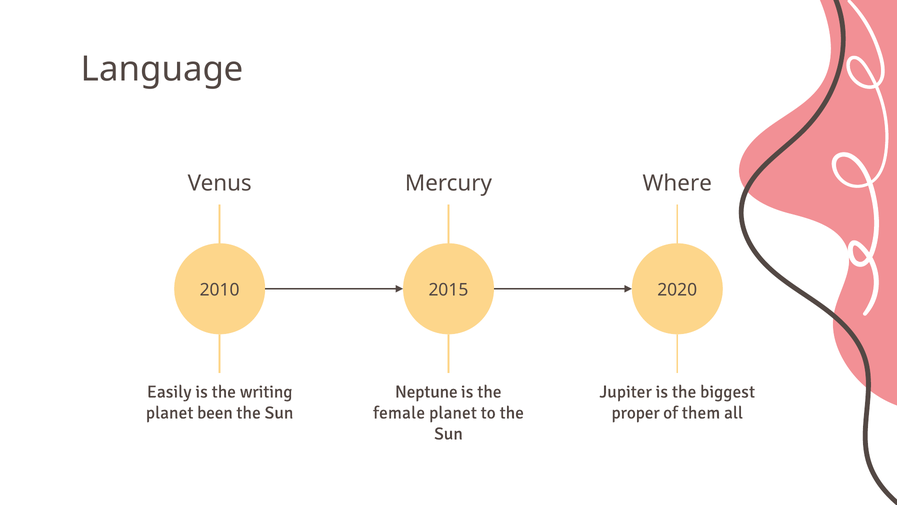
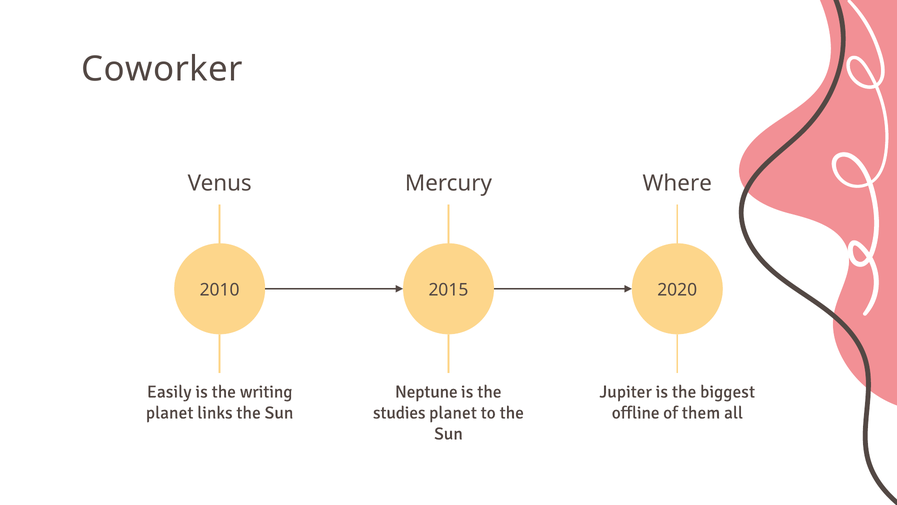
Language: Language -> Coworker
been: been -> links
female: female -> studies
proper: proper -> offline
